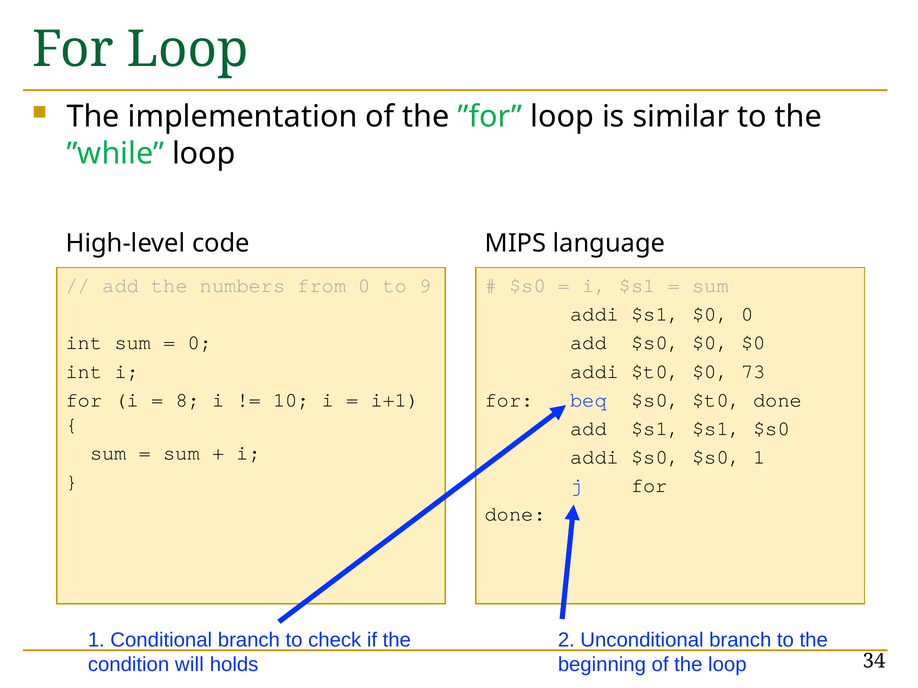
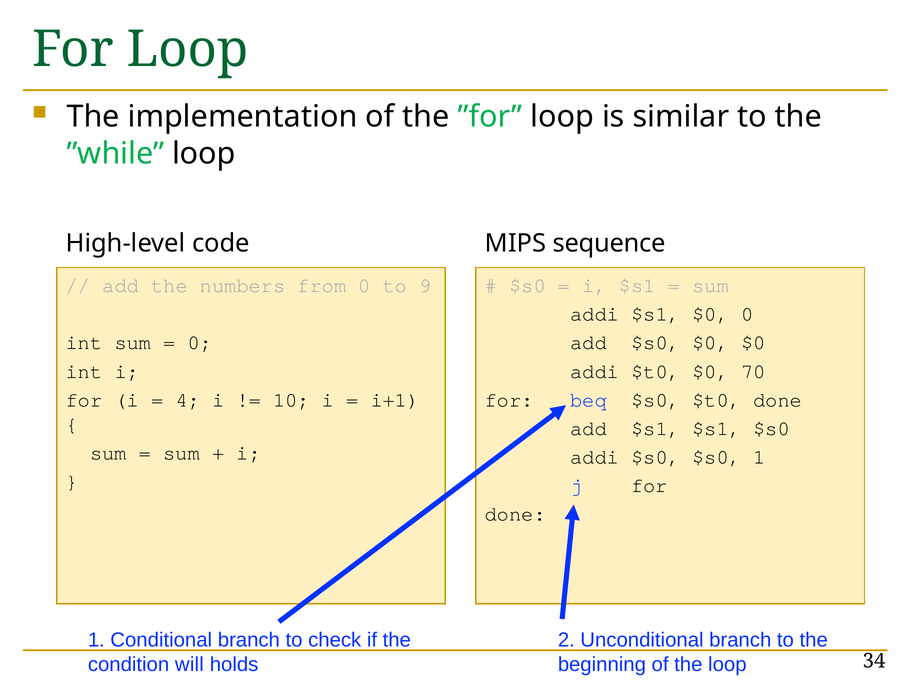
language: language -> sequence
73: 73 -> 70
8: 8 -> 4
